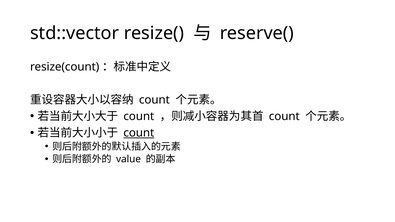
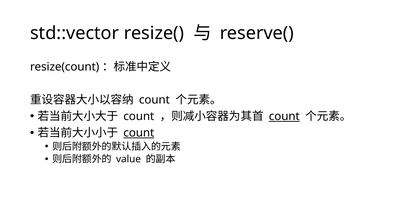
count at (284, 116) underline: none -> present
